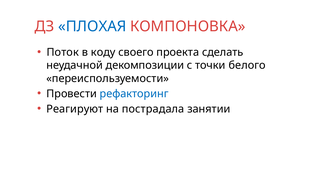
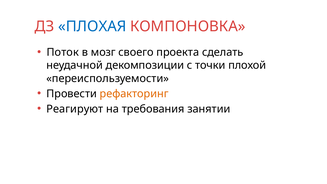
коду: коду -> мозг
белого: белого -> плохой
рефакторинг colour: blue -> orange
пострадала: пострадала -> требования
